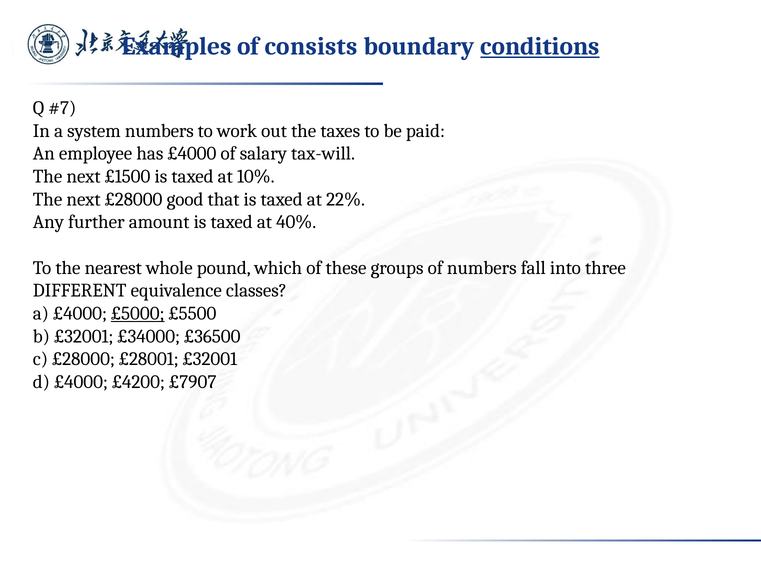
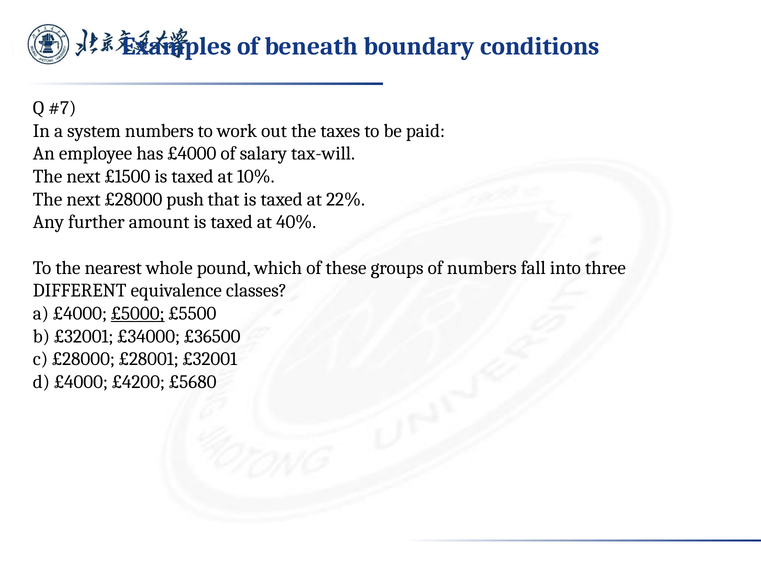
consists: consists -> beneath
conditions underline: present -> none
good: good -> push
£7907: £7907 -> £5680
